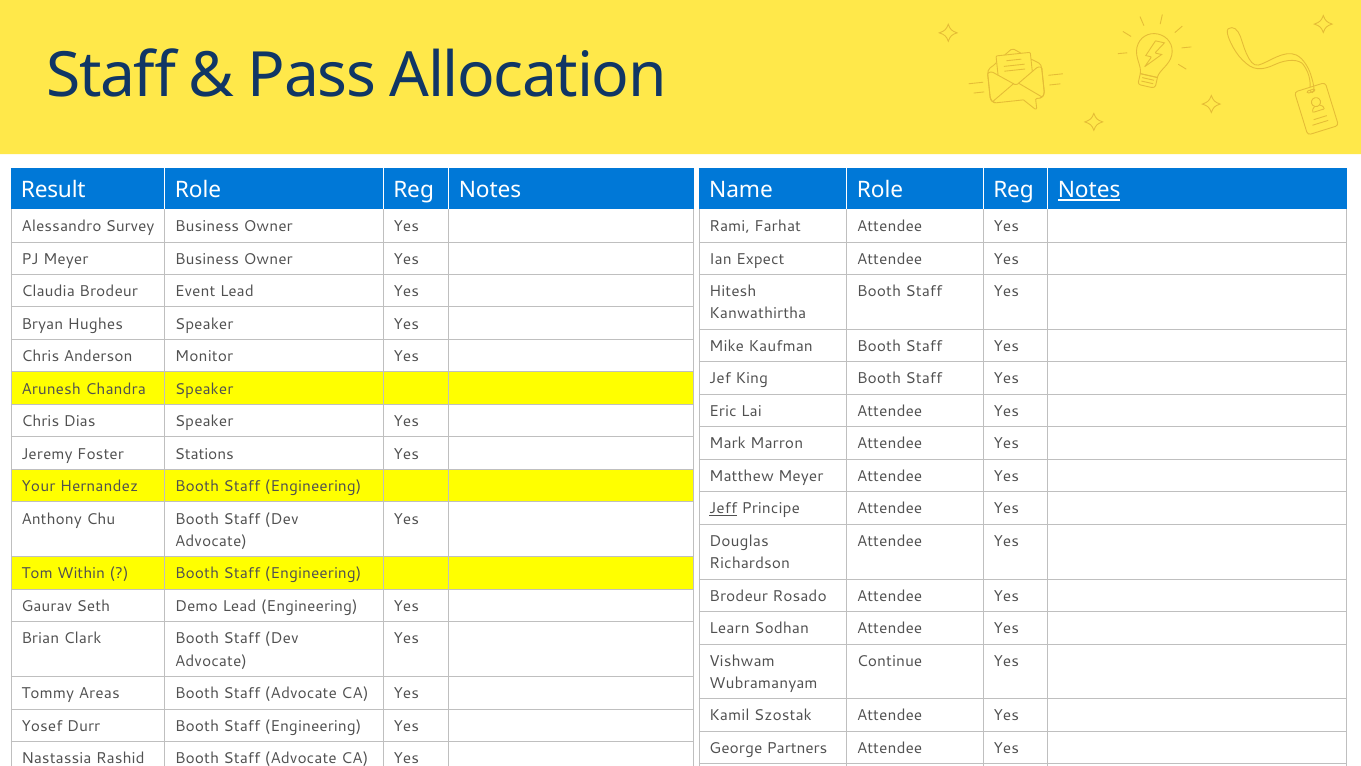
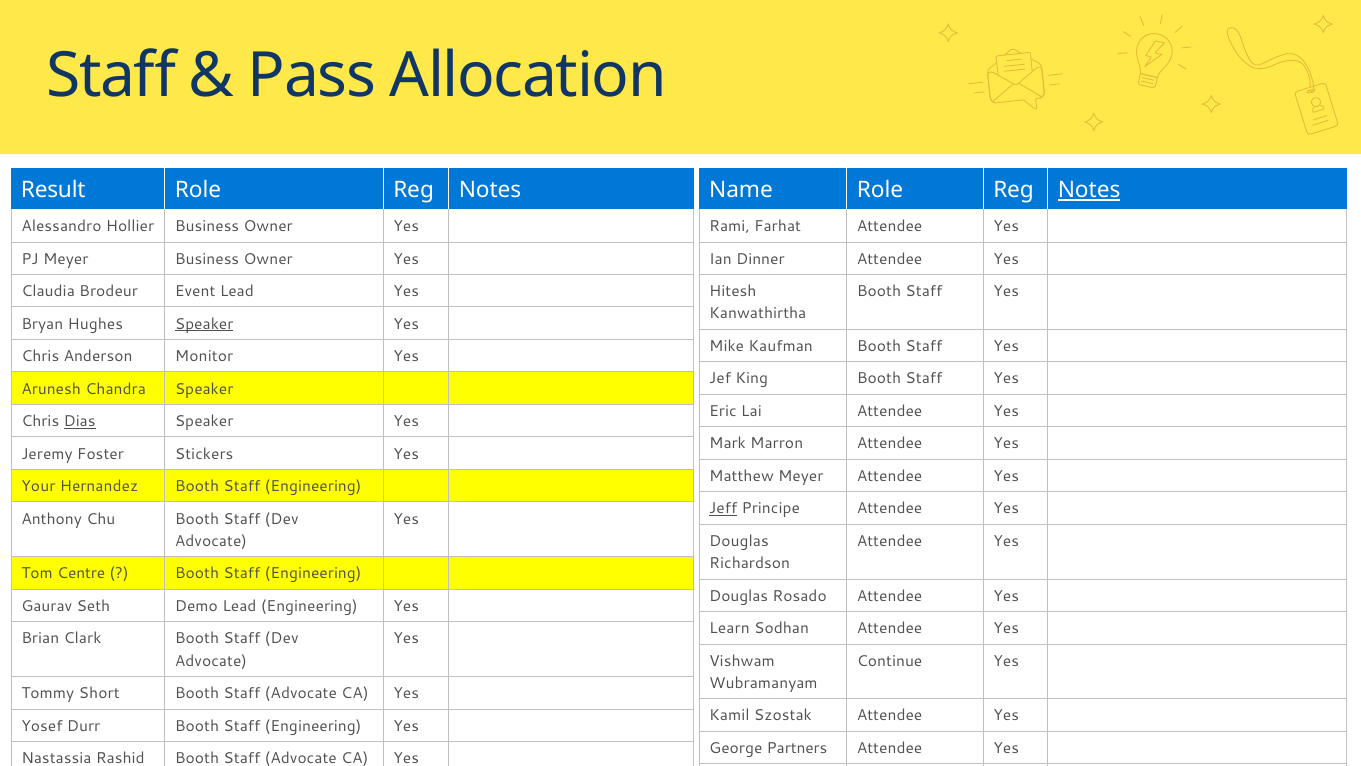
Survey: Survey -> Hollier
Expect: Expect -> Dinner
Speaker at (204, 324) underline: none -> present
Dias underline: none -> present
Stations: Stations -> Stickers
Within: Within -> Centre
Brodeur at (739, 596): Brodeur -> Douglas
Areas: Areas -> Short
